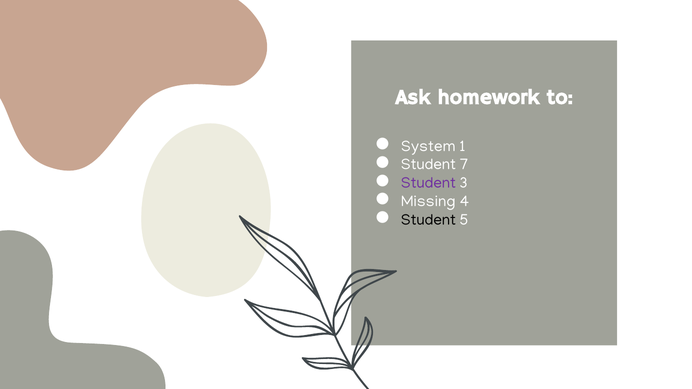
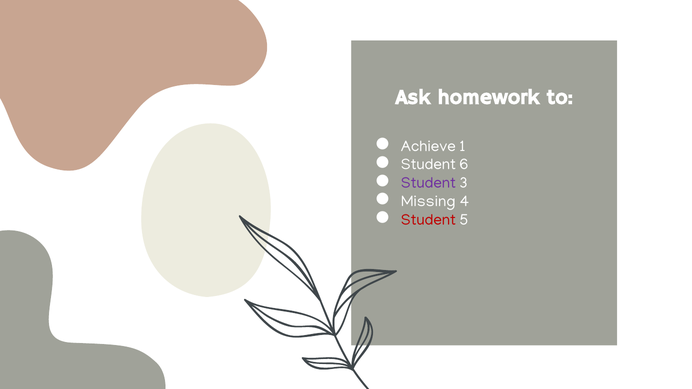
System: System -> Achieve
7: 7 -> 6
Student at (428, 220) colour: black -> red
